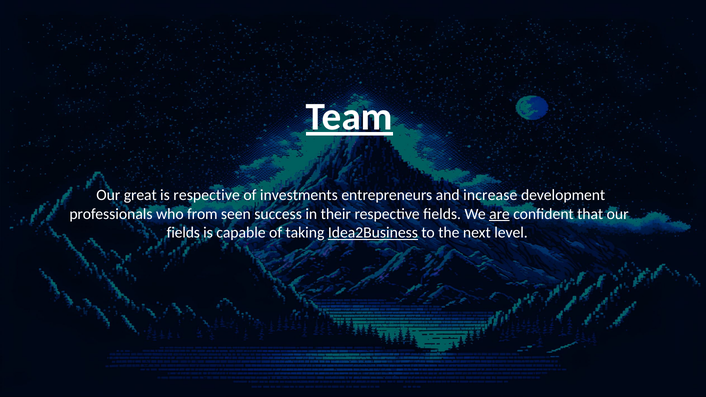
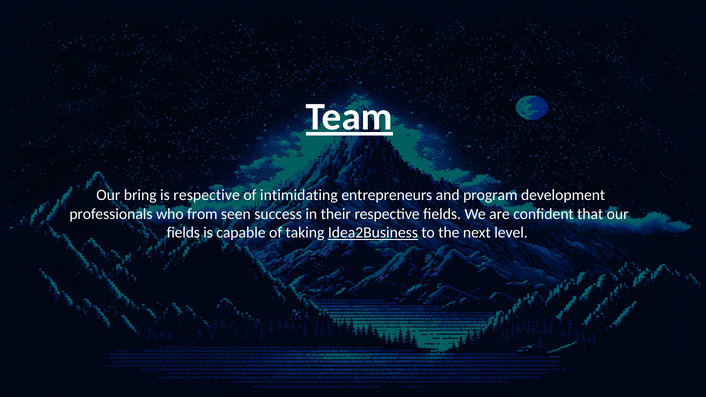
great: great -> bring
investments: investments -> intimidating
increase: increase -> program
are underline: present -> none
